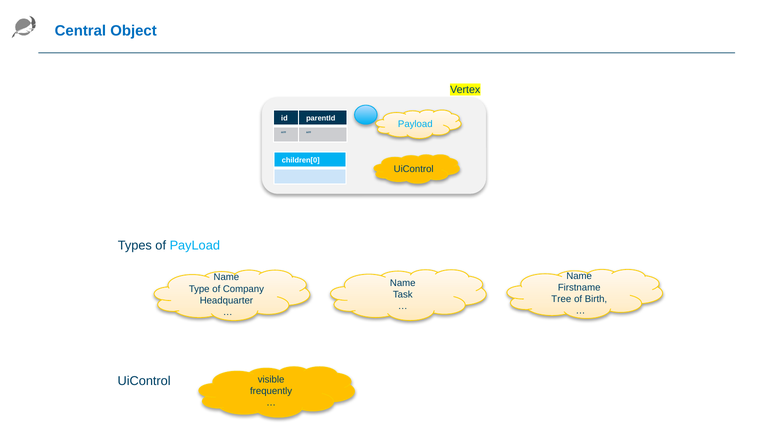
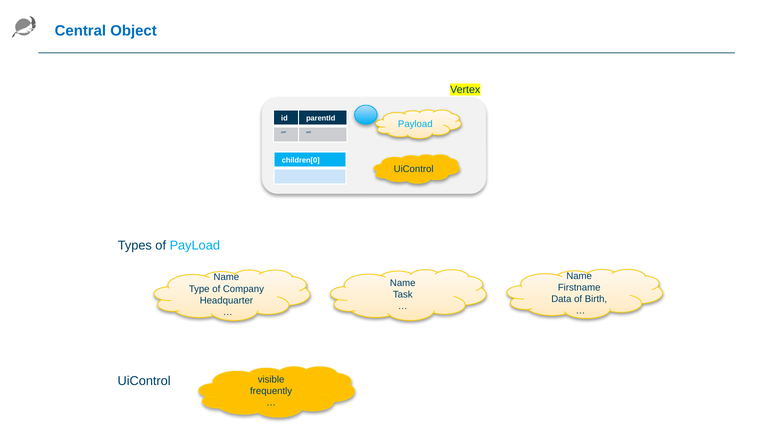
Tree: Tree -> Data
